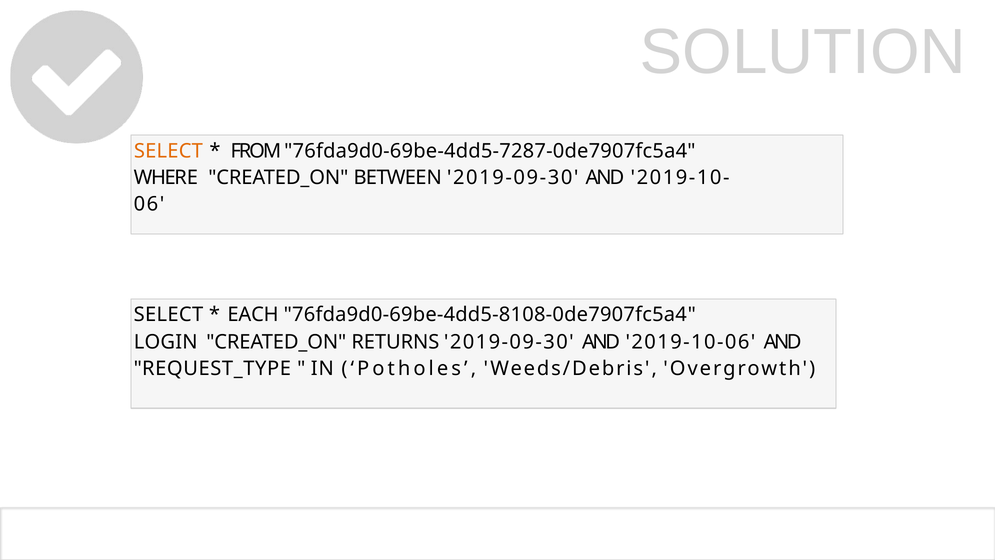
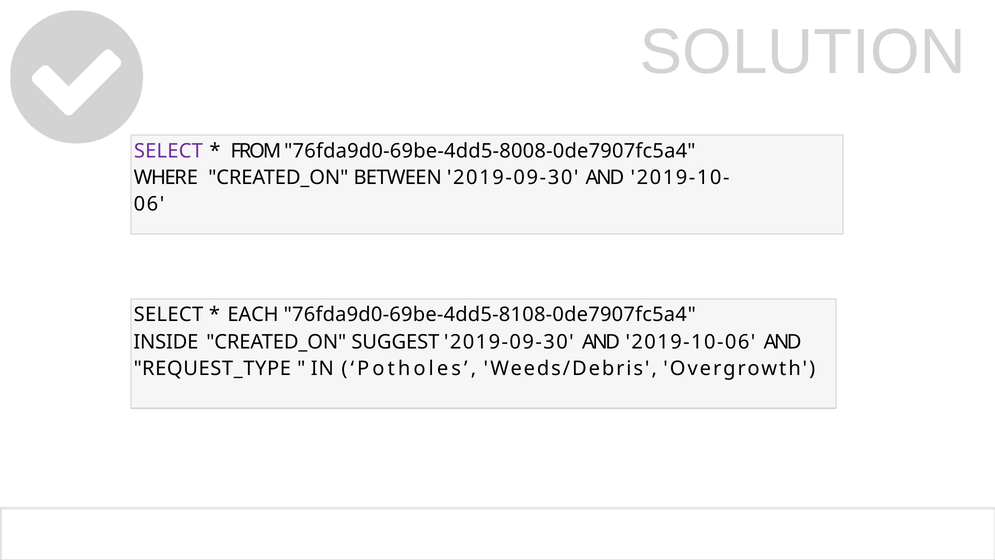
SELECT at (168, 151) colour: orange -> purple
76fda9d0-69be-4dd5-7287-0de7907fc5a4: 76fda9d0-69be-4dd5-7287-0de7907fc5a4 -> 76fda9d0-69be-4dd5-8008-0de7907fc5a4
LOGIN: LOGIN -> INSIDE
RETURNS: RETURNS -> SUGGEST
